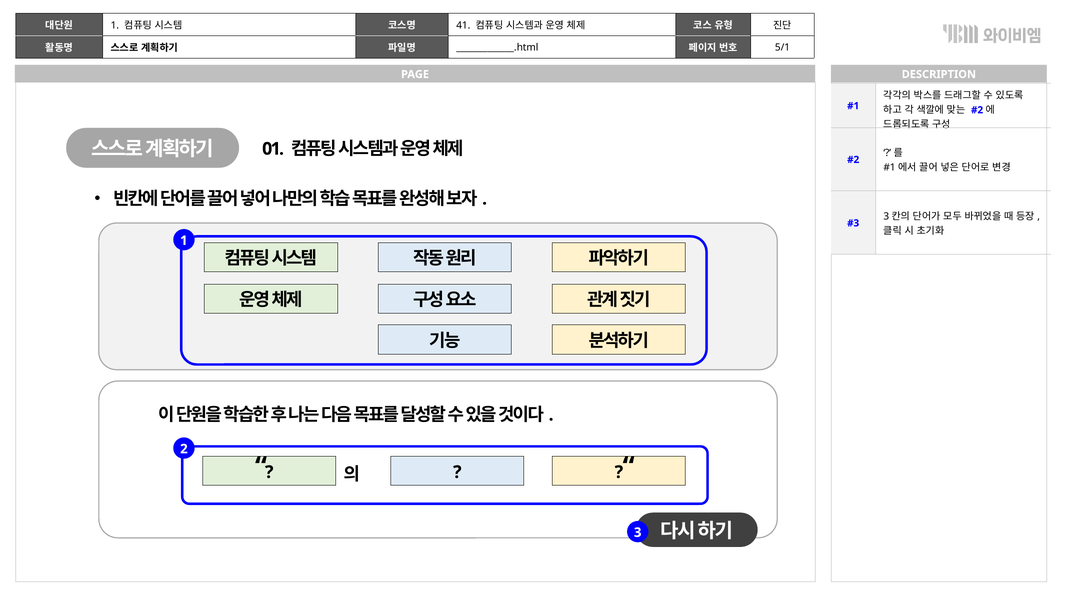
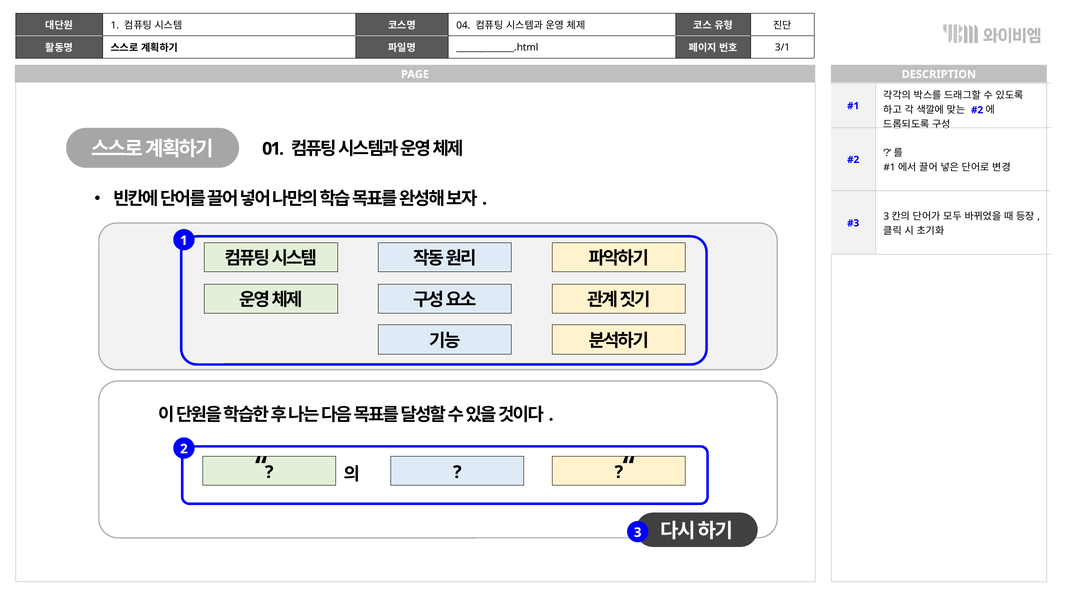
41: 41 -> 04
5/1: 5/1 -> 3/1
